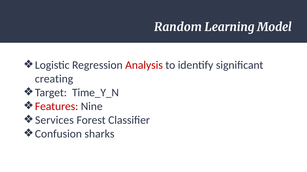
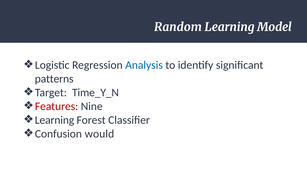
Analysis colour: red -> blue
creating: creating -> patterns
Services at (54, 121): Services -> Learning
sharks: sharks -> would
